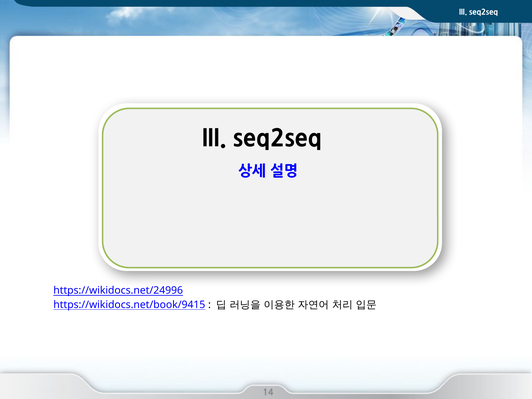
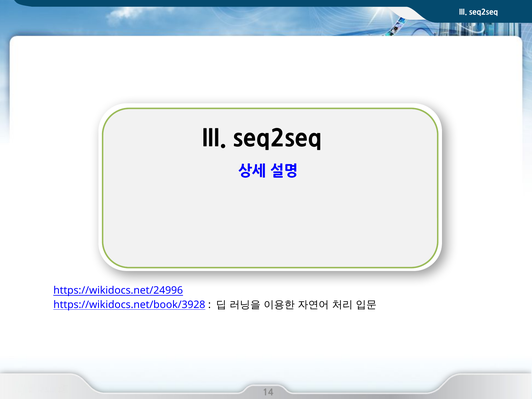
https://wikidocs.net/book/9415: https://wikidocs.net/book/9415 -> https://wikidocs.net/book/3928
